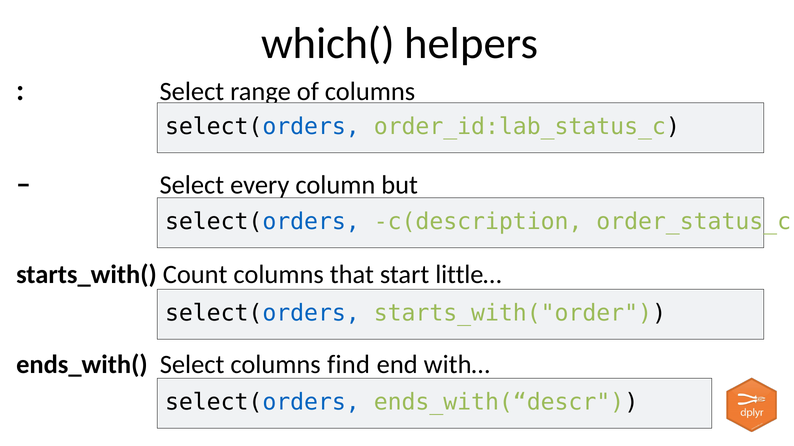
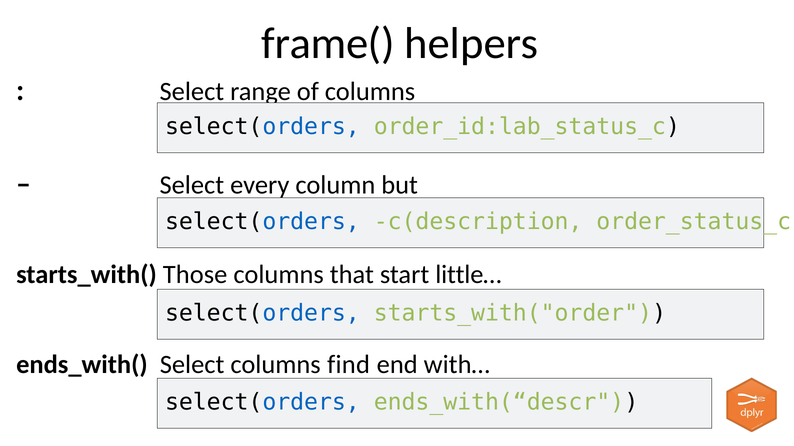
which(: which( -> frame(
Count: Count -> Those
